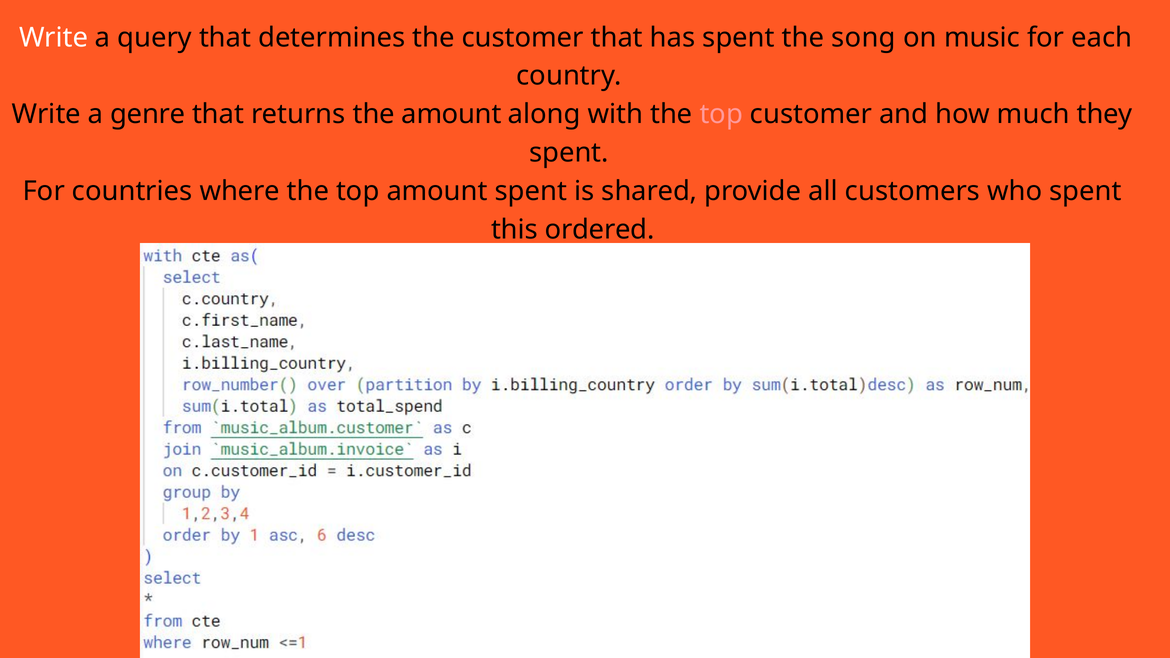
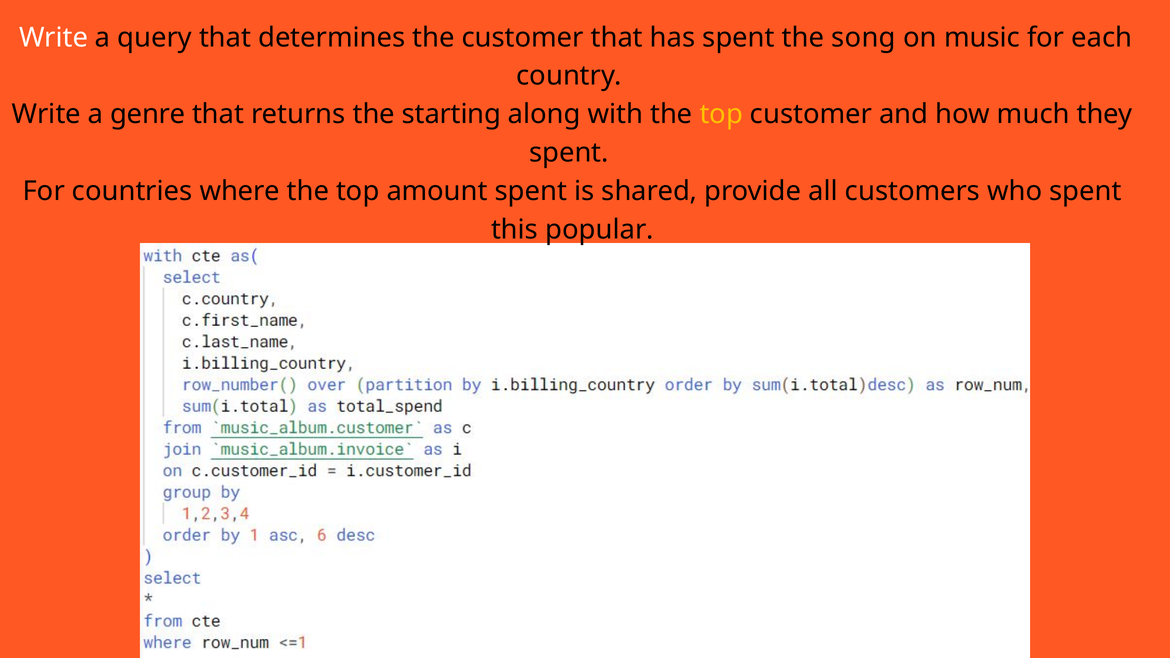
the amount: amount -> starting
top at (721, 114) colour: pink -> yellow
ordered: ordered -> popular
